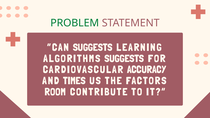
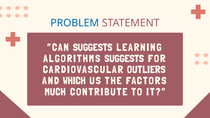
PROBLEM colour: green -> blue
ACCURACY: ACCURACY -> OUTLIERS
TIMES: TIMES -> WHICH
ROOM: ROOM -> MUCH
